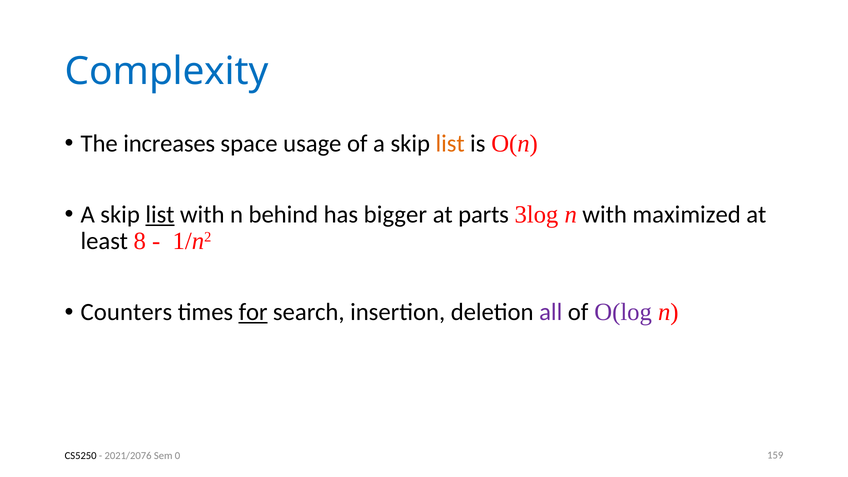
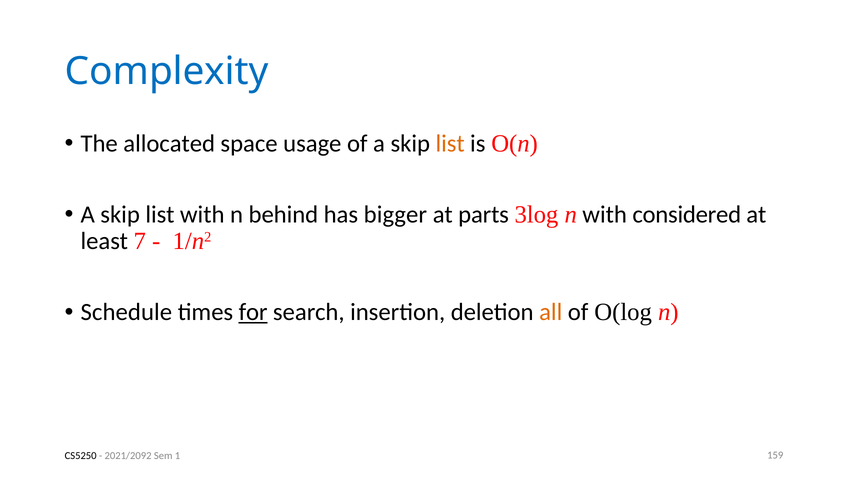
increases: increases -> allocated
list at (160, 214) underline: present -> none
maximized: maximized -> considered
8: 8 -> 7
Counters: Counters -> Schedule
all colour: purple -> orange
O(log colour: purple -> black
2021/2076: 2021/2076 -> 2021/2092
0: 0 -> 1
